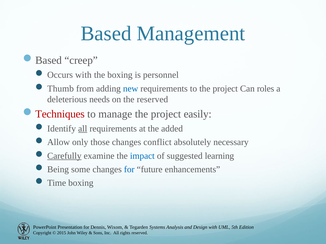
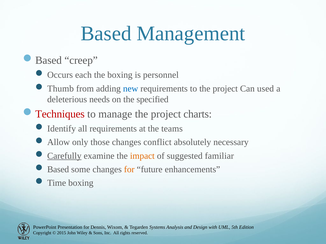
Occurs with: with -> each
roles: roles -> used
the reserved: reserved -> specified
easily: easily -> charts
all at (83, 129) underline: present -> none
added: added -> teams
impact colour: blue -> orange
learning: learning -> familiar
Being at (58, 170): Being -> Based
for at (129, 170) colour: blue -> orange
